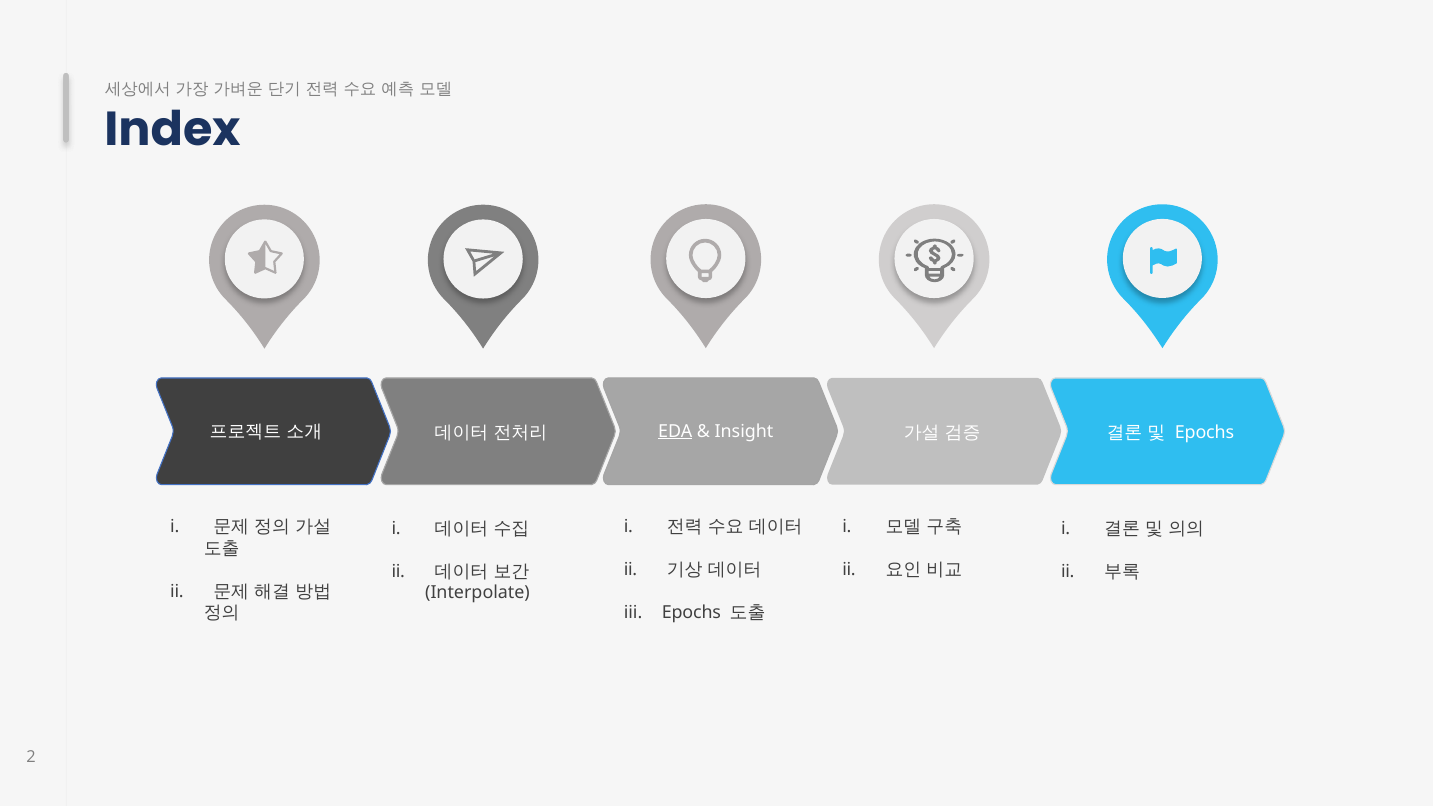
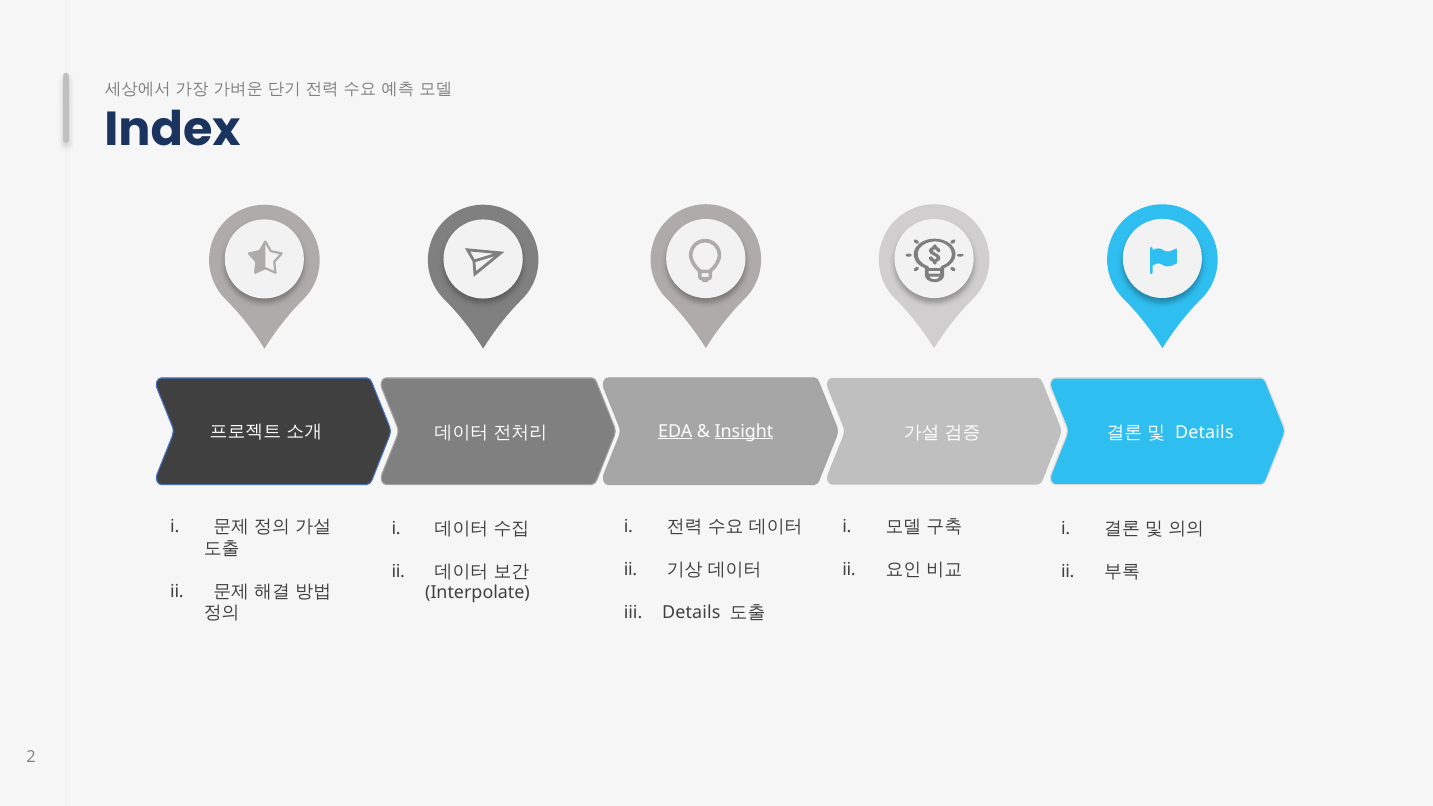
Insight underline: none -> present
Epochs at (1205, 433): Epochs -> Details
Epochs at (691, 613): Epochs -> Details
